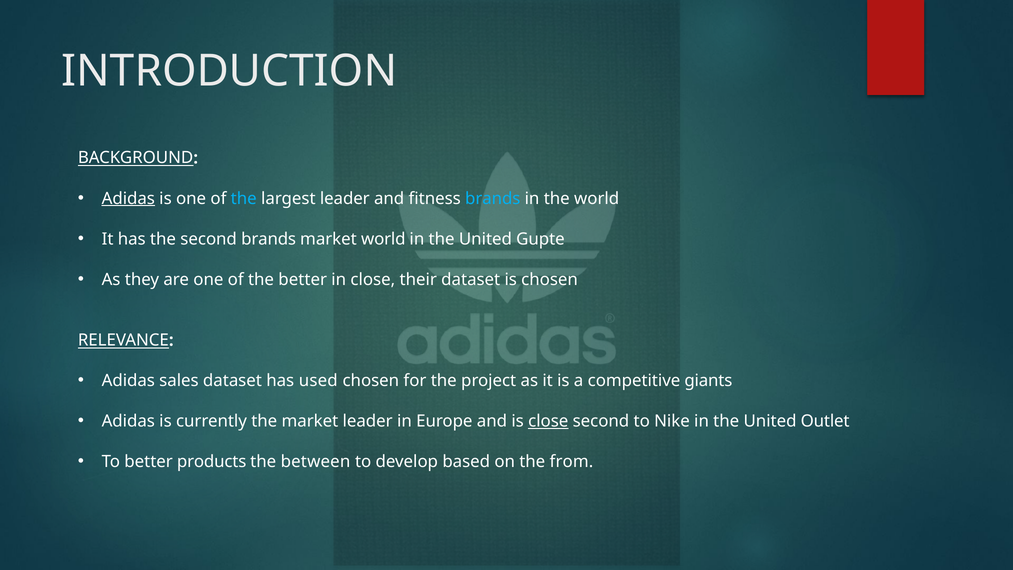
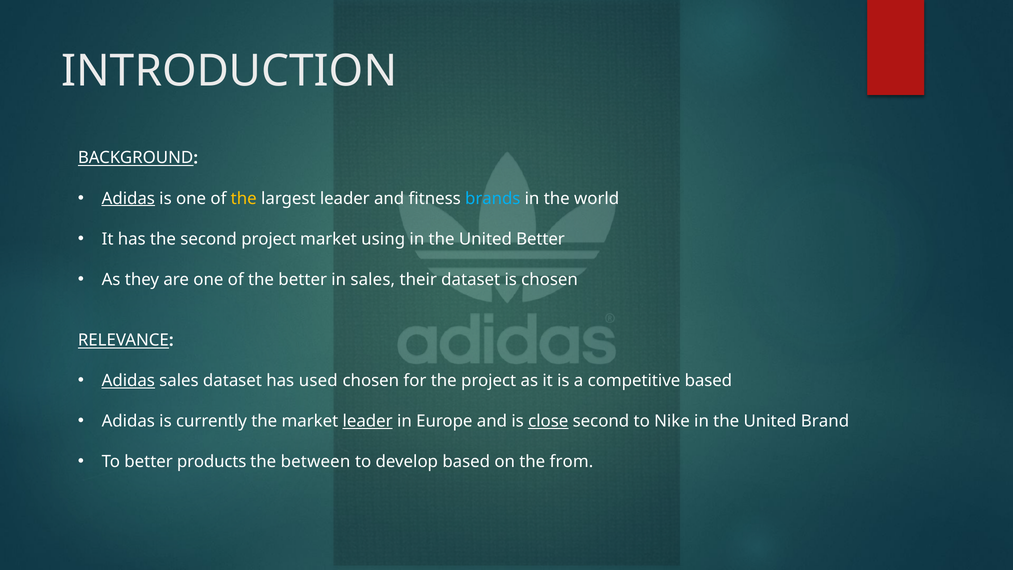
the at (244, 198) colour: light blue -> yellow
second brands: brands -> project
market world: world -> using
United Gupte: Gupte -> Better
in close: close -> sales
Adidas at (128, 381) underline: none -> present
competitive giants: giants -> based
leader at (368, 421) underline: none -> present
Outlet: Outlet -> Brand
